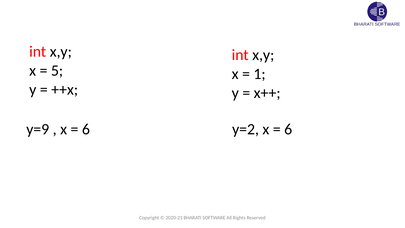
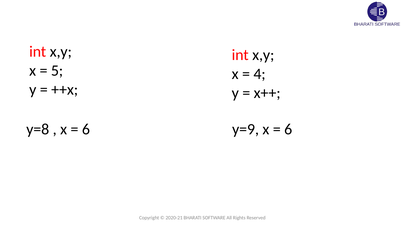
1: 1 -> 4
y=9: y=9 -> y=8
y=2: y=2 -> y=9
